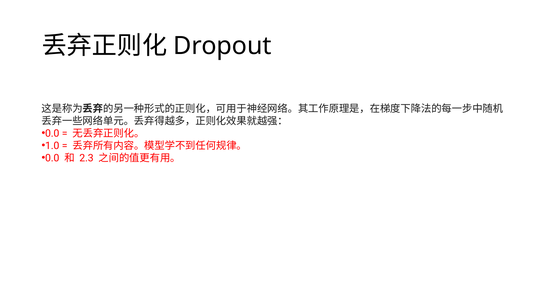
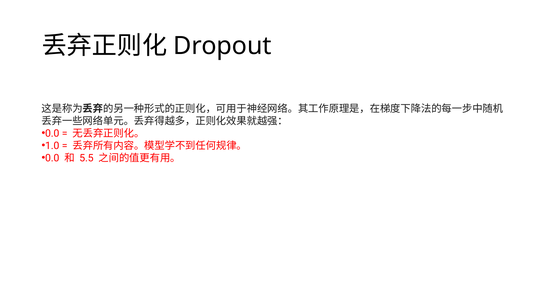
2.3: 2.3 -> 5.5
